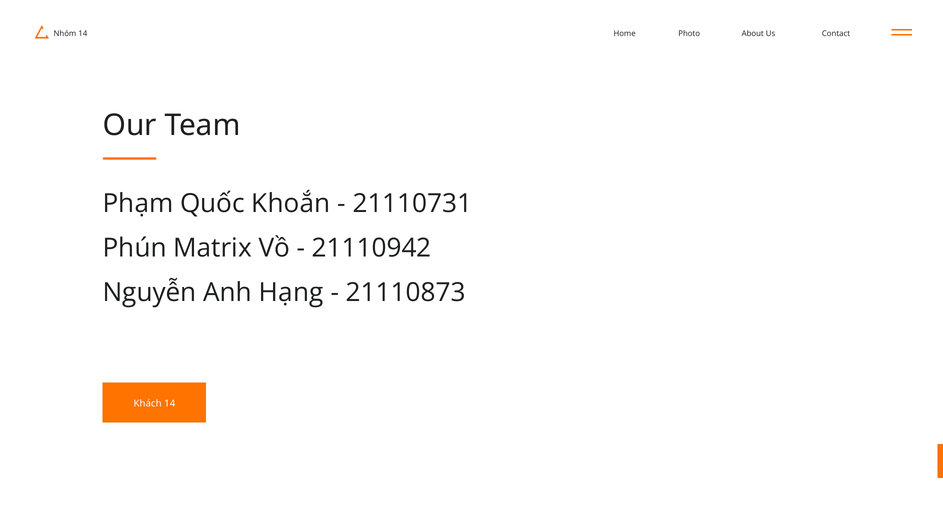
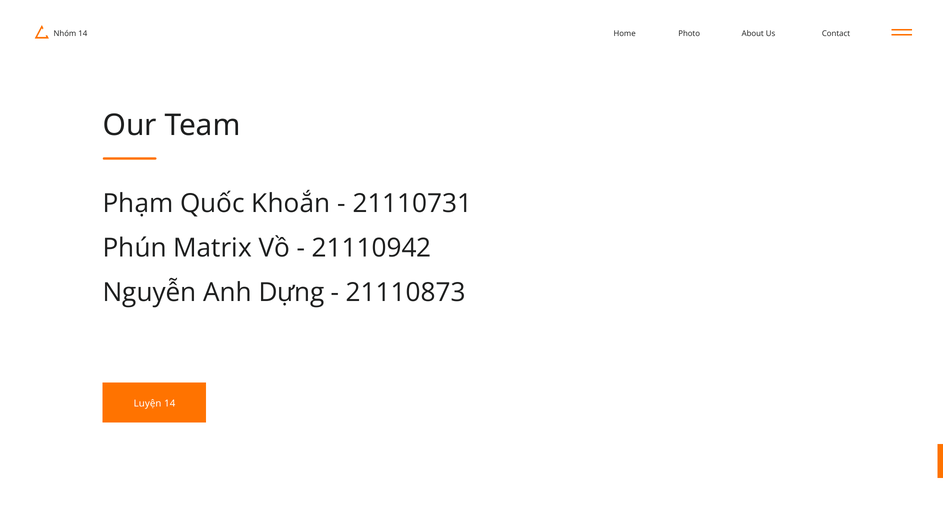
Hạng: Hạng -> Dựng
Khách: Khách -> Luyện
